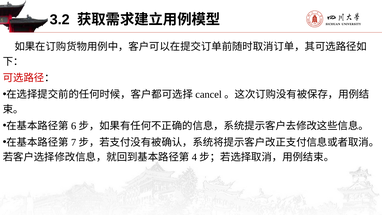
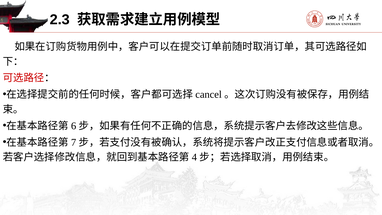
3.2: 3.2 -> 2.3
